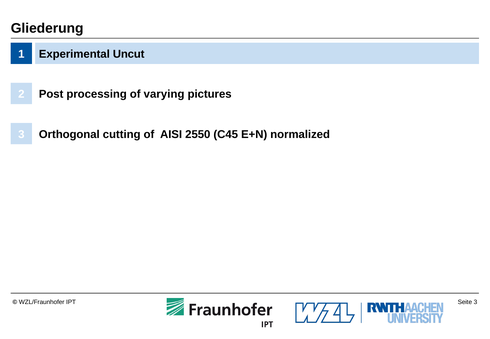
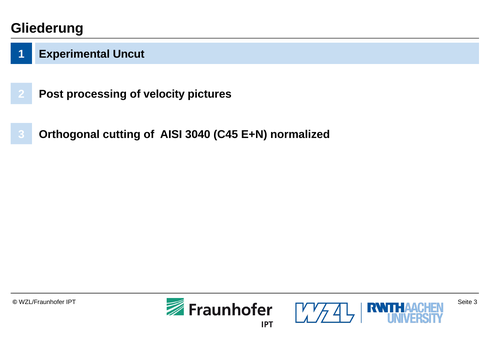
varying: varying -> velocity
2550: 2550 -> 3040
